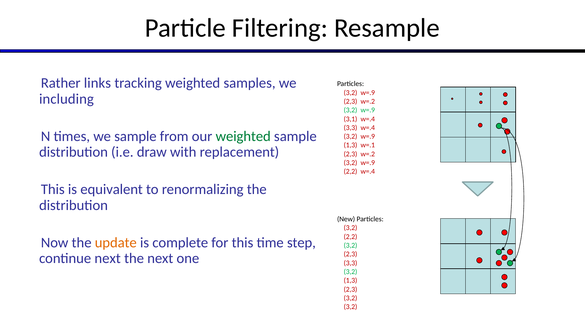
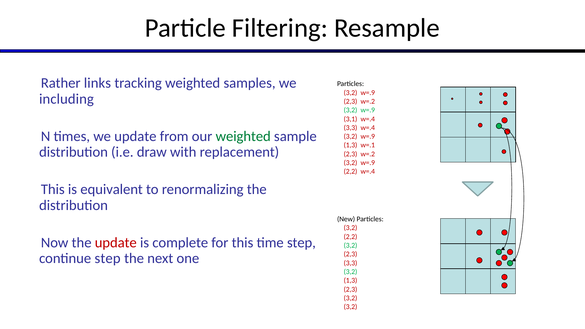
we sample: sample -> update
update at (116, 243) colour: orange -> red
continue next: next -> step
